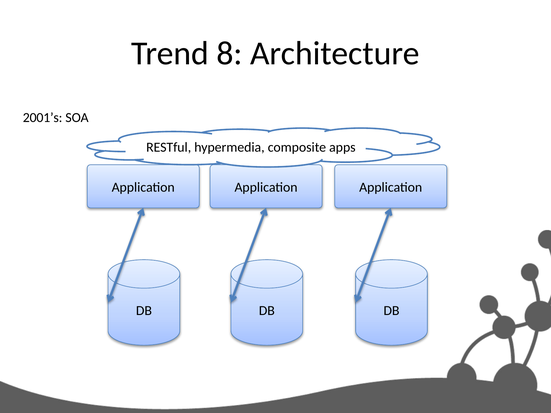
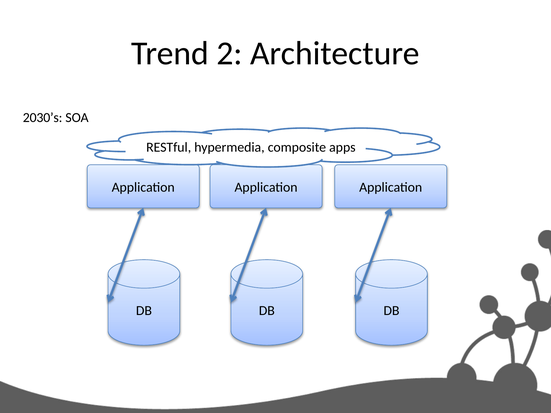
8: 8 -> 2
2001’s: 2001’s -> 2030’s
